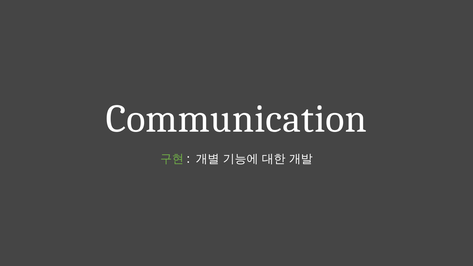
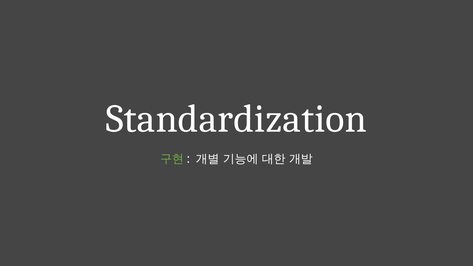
Communication: Communication -> Standardization
